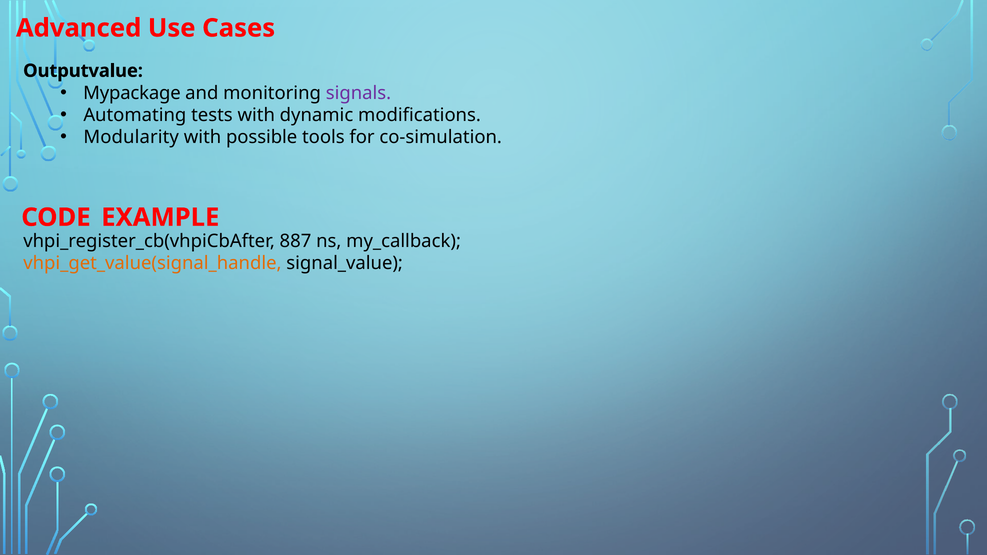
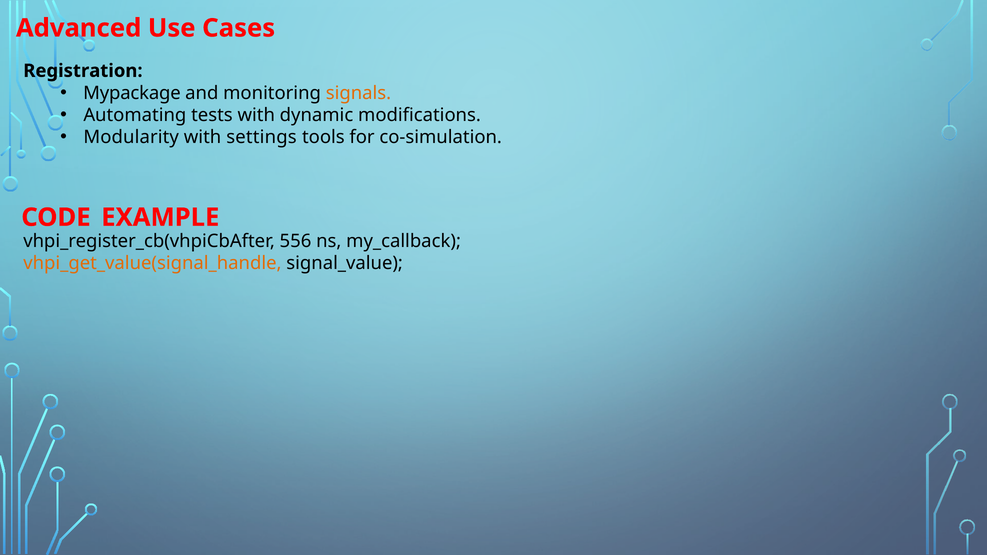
Outputvalue: Outputvalue -> Registration
signals colour: purple -> orange
possible: possible -> settings
887: 887 -> 556
